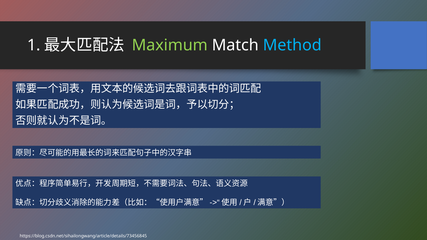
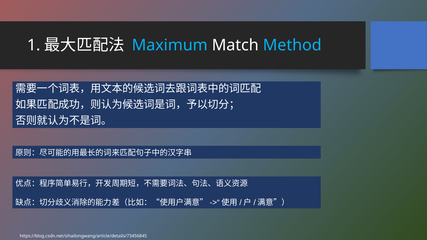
Maximum colour: light green -> light blue
